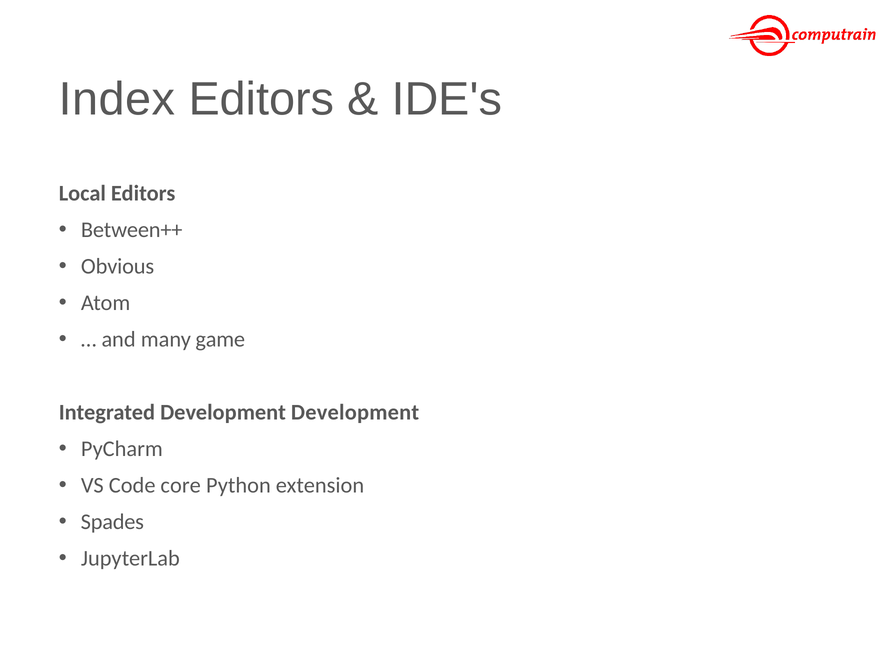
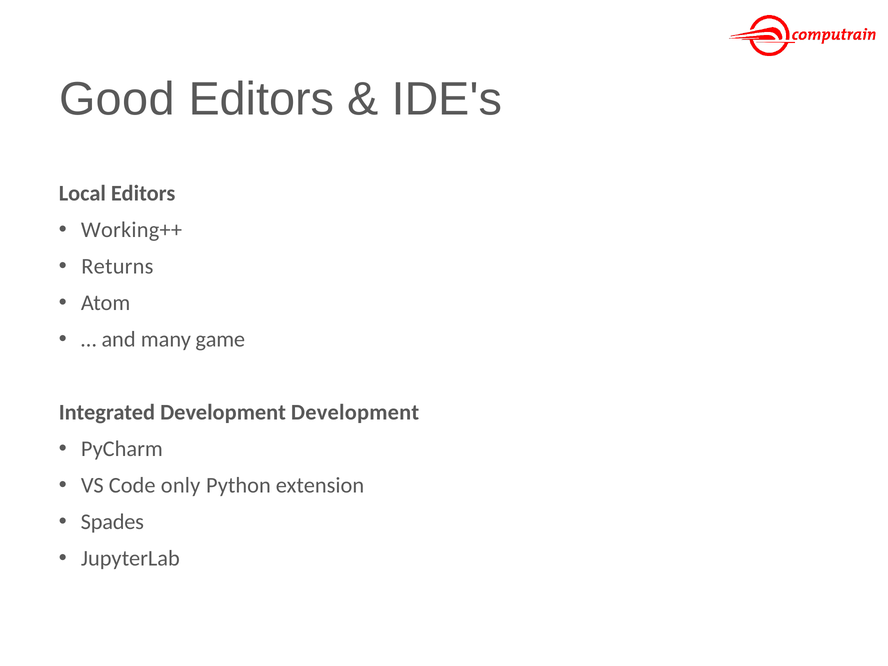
Index: Index -> Good
Between++: Between++ -> Working++
Obvious: Obvious -> Returns
core: core -> only
